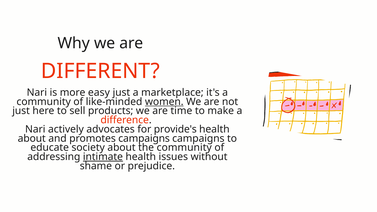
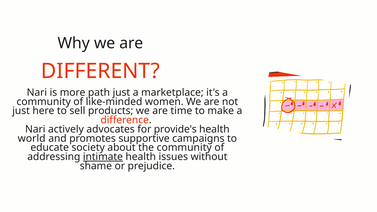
easy: easy -> path
women underline: present -> none
about at (32, 138): about -> world
promotes campaigns: campaigns -> supportive
